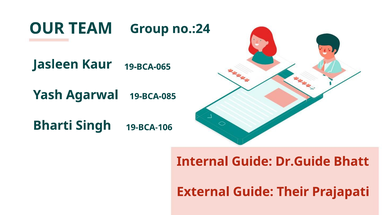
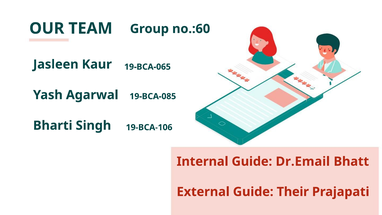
no.:24: no.:24 -> no.:60
Dr.Guide: Dr.Guide -> Dr.Email
